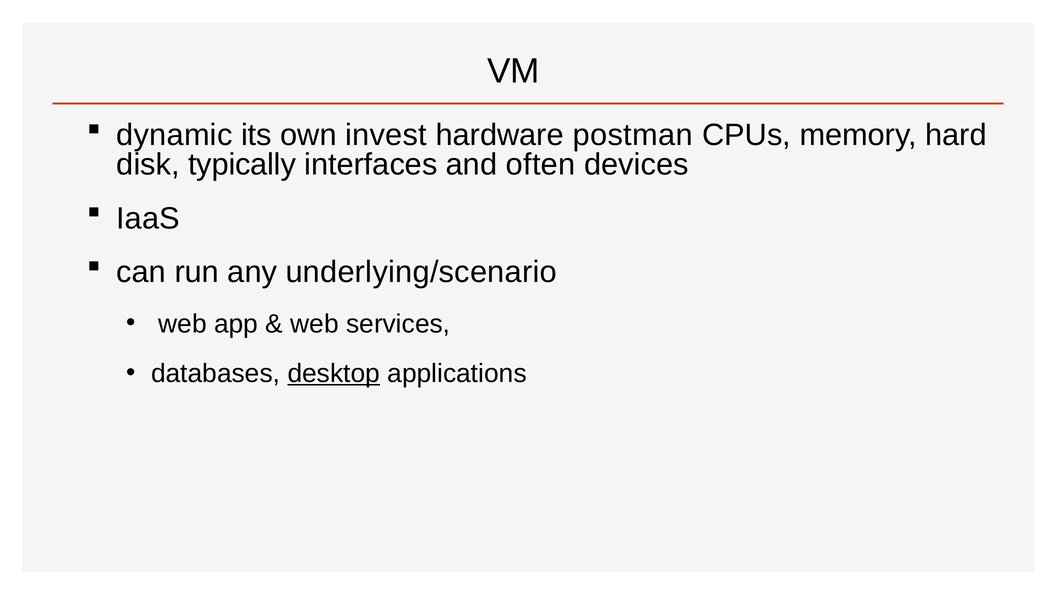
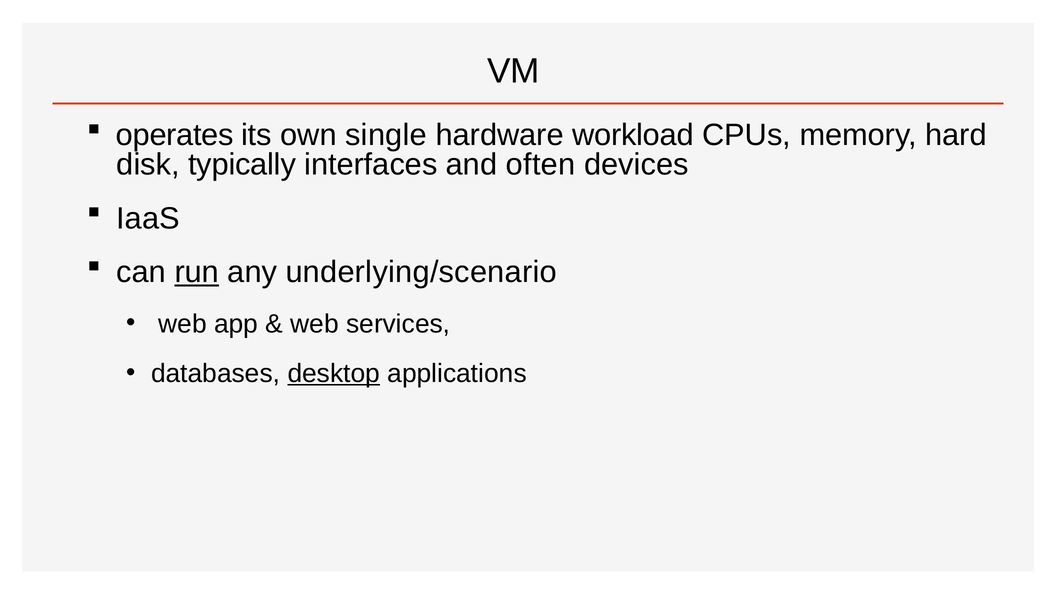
dynamic: dynamic -> operates
invest: invest -> single
postman: postman -> workload
run underline: none -> present
